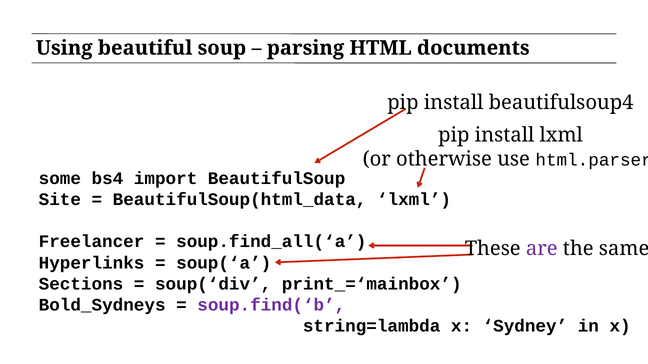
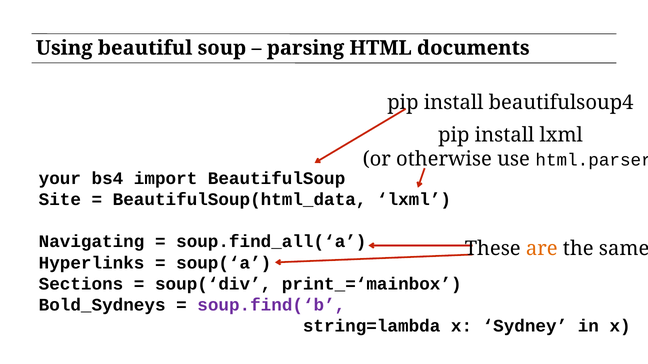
some: some -> your
Freelancer: Freelancer -> Navigating
are colour: purple -> orange
